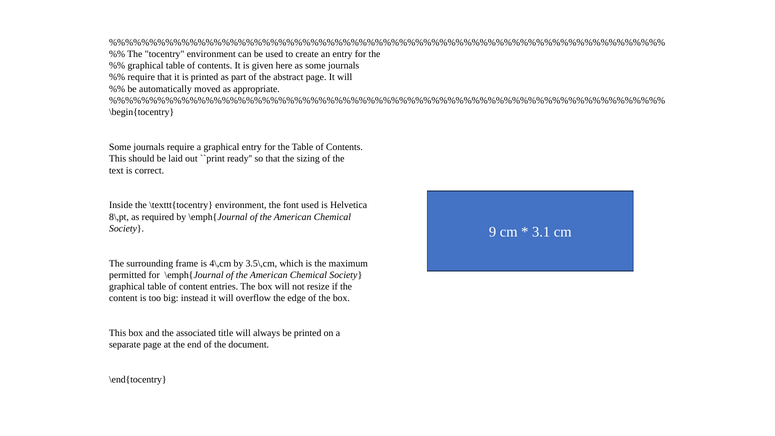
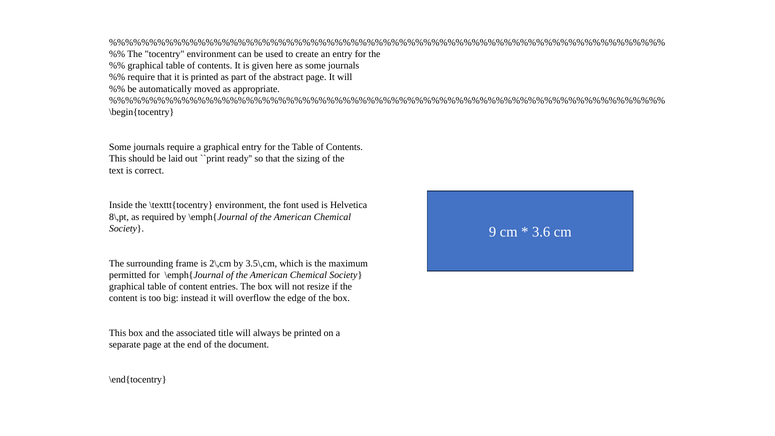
3.1: 3.1 -> 3.6
4\,cm: 4\,cm -> 2\,cm
